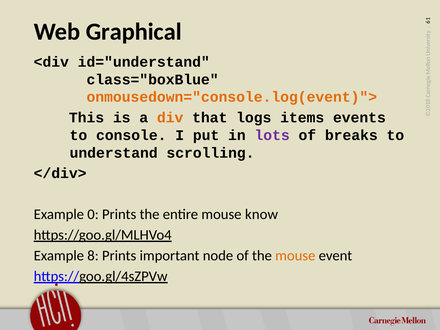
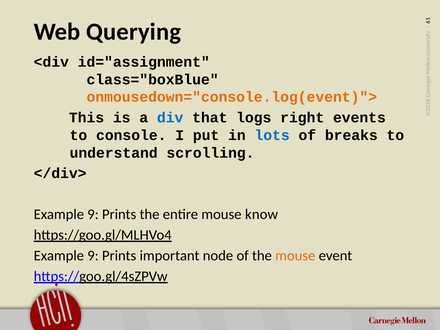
Graphical: Graphical -> Querying
id="understand: id="understand -> id="assignment
div colour: orange -> blue
items: items -> right
lots colour: purple -> blue
0 at (93, 214): 0 -> 9
8 at (93, 256): 8 -> 9
